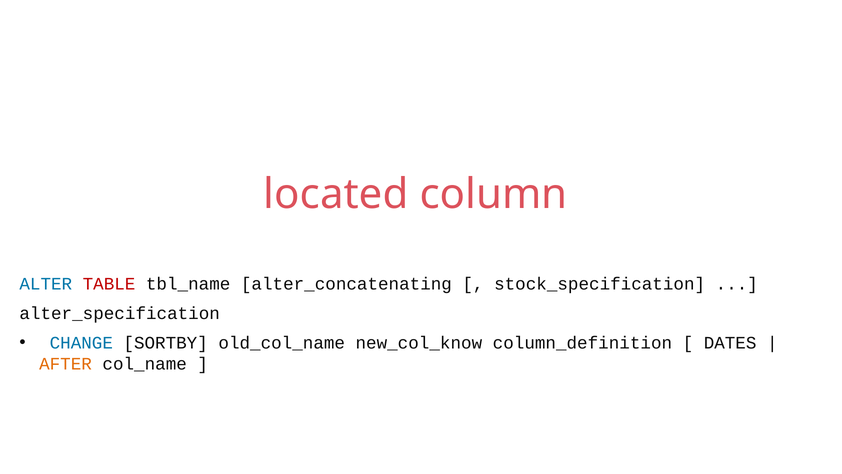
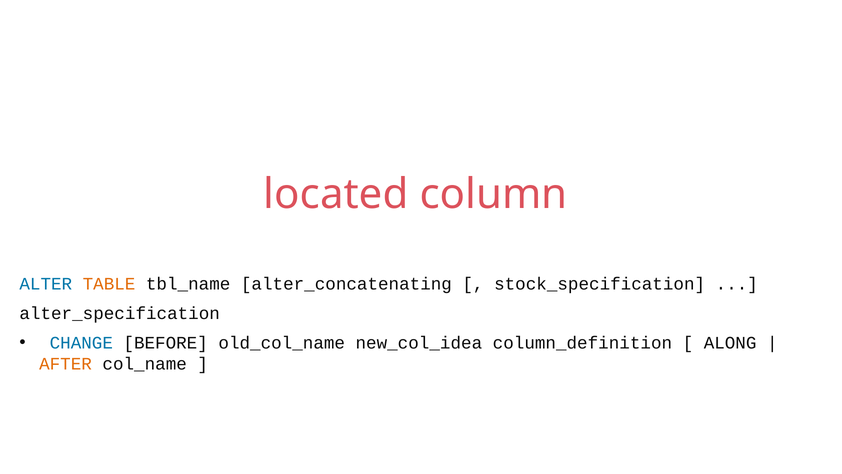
TABLE colour: red -> orange
SORTBY: SORTBY -> BEFORE
new_col_know: new_col_know -> new_col_idea
DATES: DATES -> ALONG
